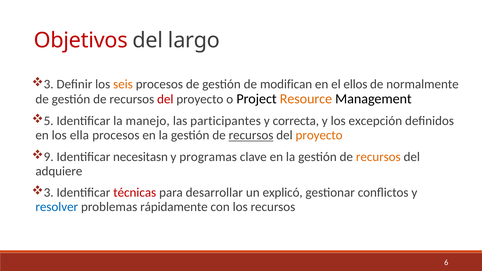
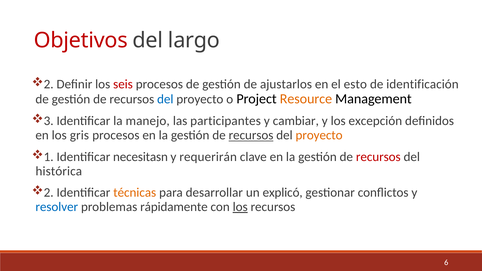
3 at (49, 84): 3 -> 2
seis colour: orange -> red
modifican: modifican -> ajustarlos
ellos: ellos -> esto
normalmente: normalmente -> identificación
del at (165, 99) colour: red -> blue
5: 5 -> 3
correcta: correcta -> cambiar
ella: ella -> gris
9: 9 -> 1
programas: programas -> requerirán
recursos at (378, 157) colour: orange -> red
adquiere: adquiere -> histórica
3 at (49, 193): 3 -> 2
técnicas colour: red -> orange
los at (240, 207) underline: none -> present
